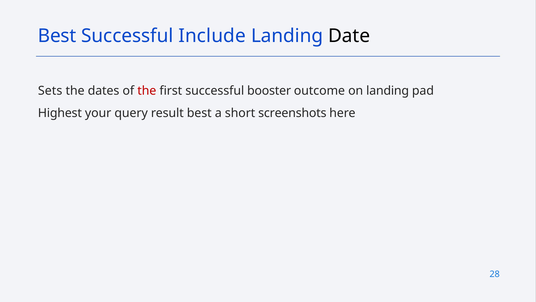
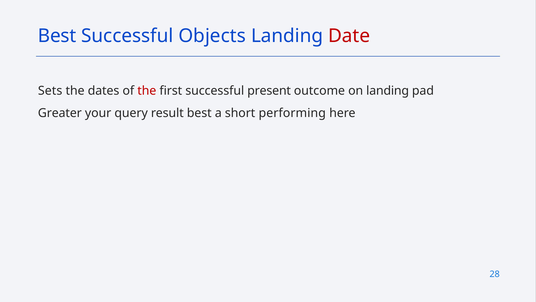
Include: Include -> Objects
Date colour: black -> red
booster: booster -> present
Highest: Highest -> Greater
screenshots: screenshots -> performing
